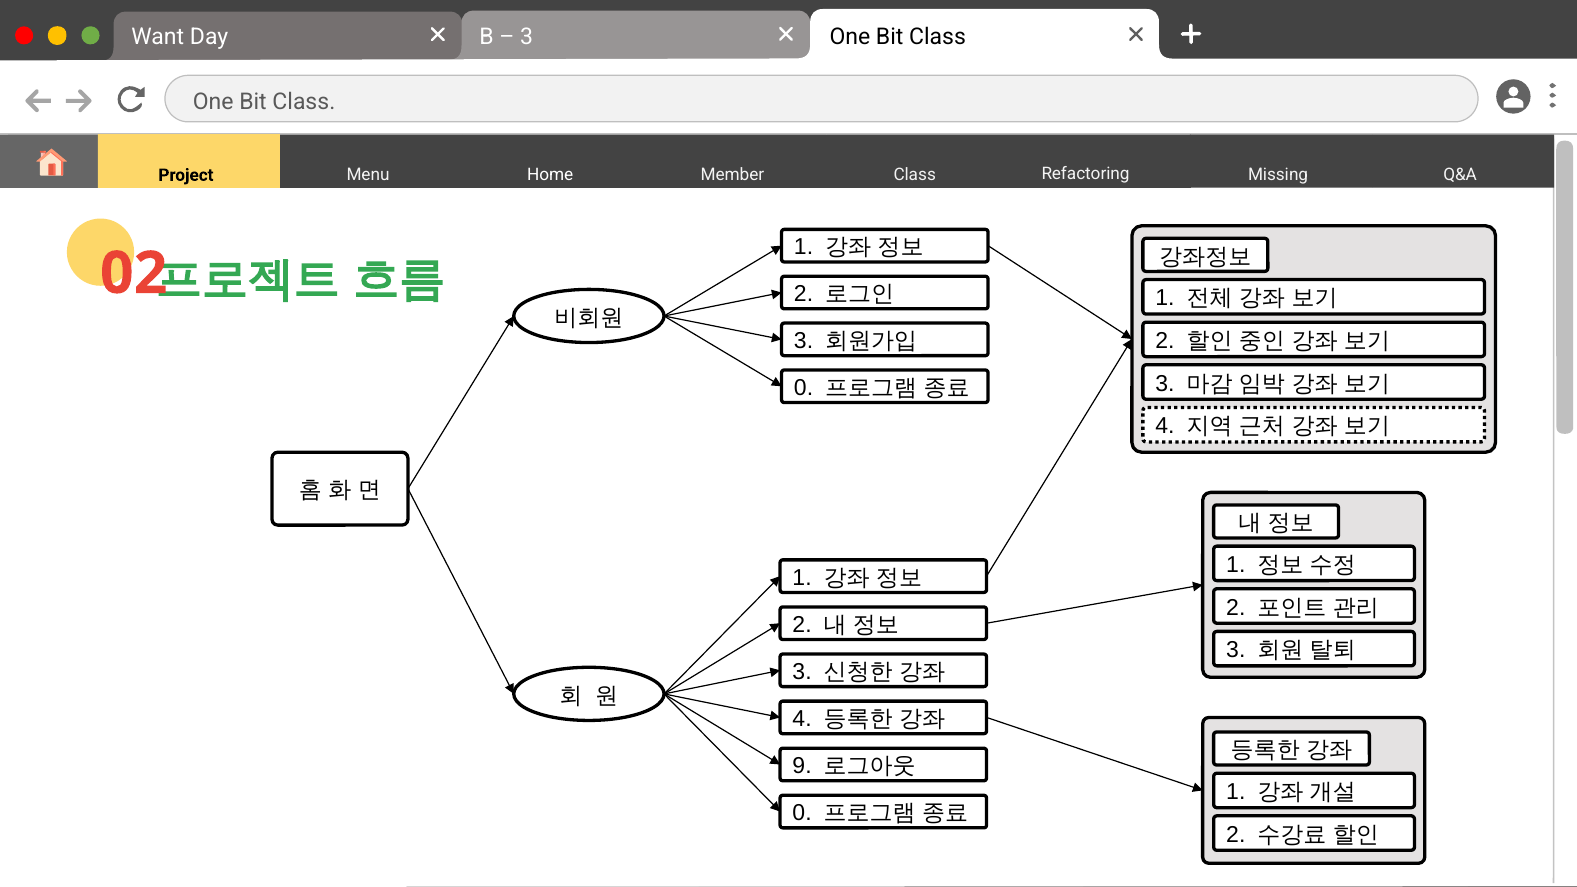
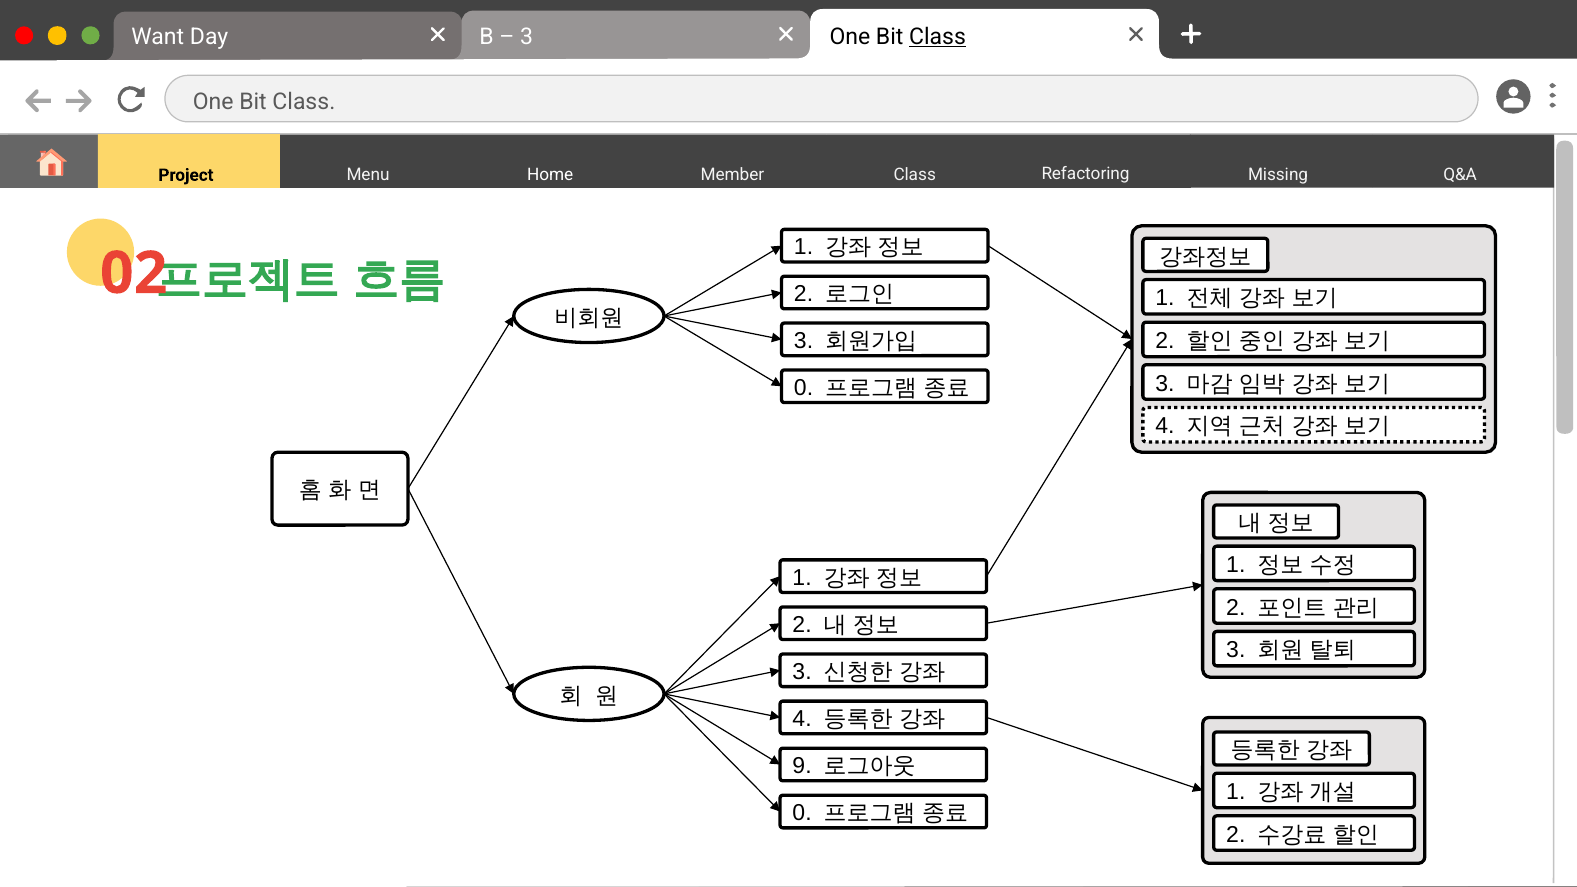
Class at (938, 37) underline: none -> present
